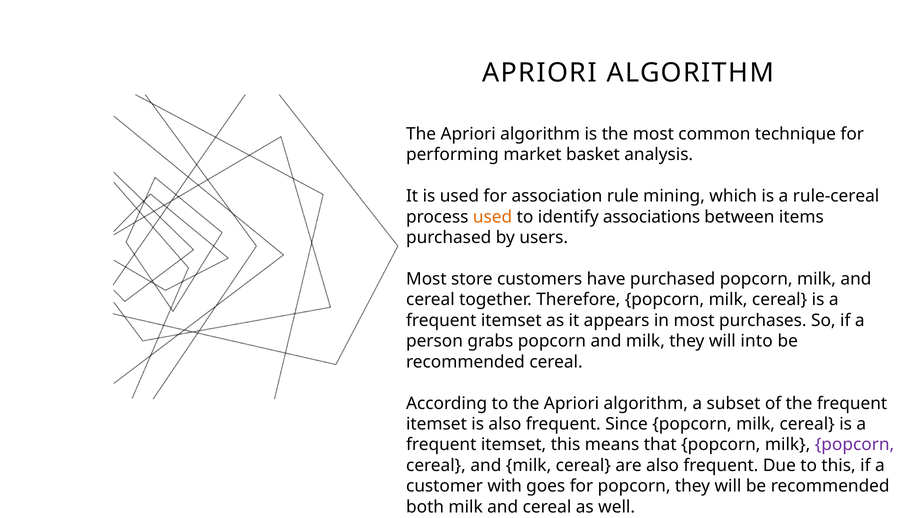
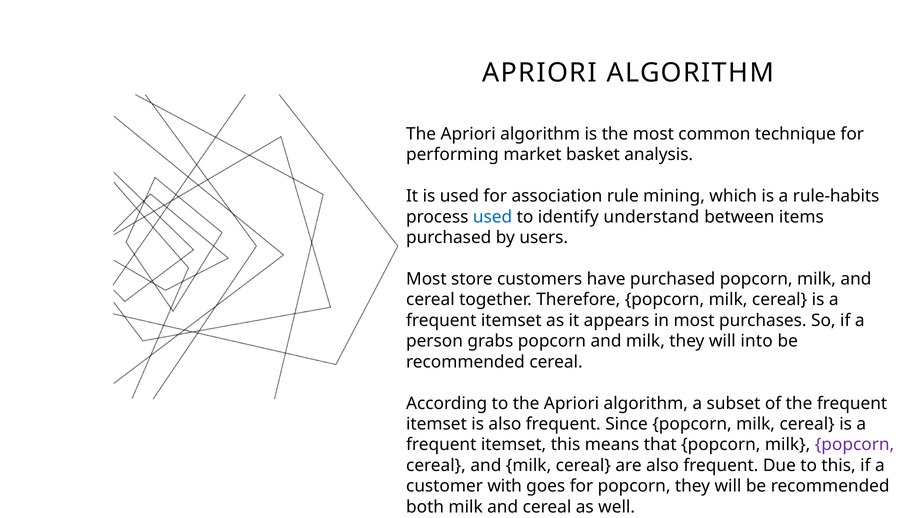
rule-cereal: rule-cereal -> rule-habits
used at (493, 217) colour: orange -> blue
associations: associations -> understand
